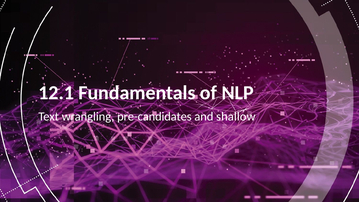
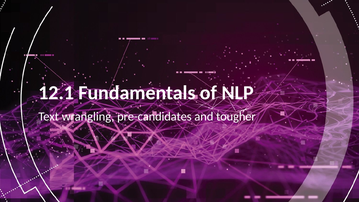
shallow: shallow -> tougher
